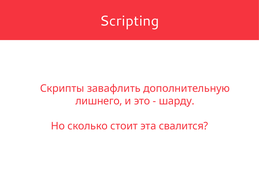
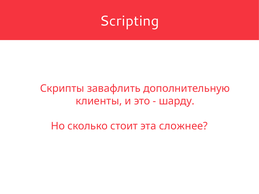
лишнего: лишнего -> клиенты
свалится: свалится -> сложнее
